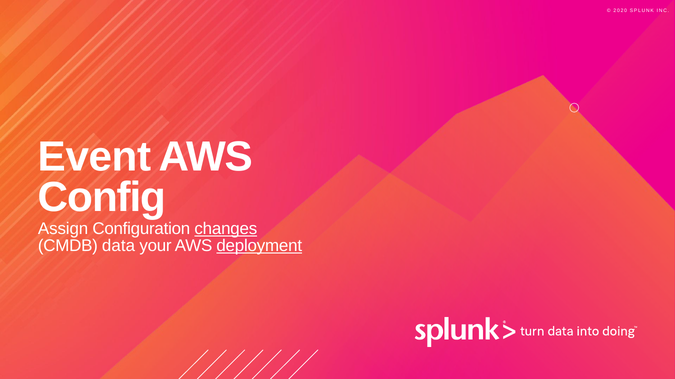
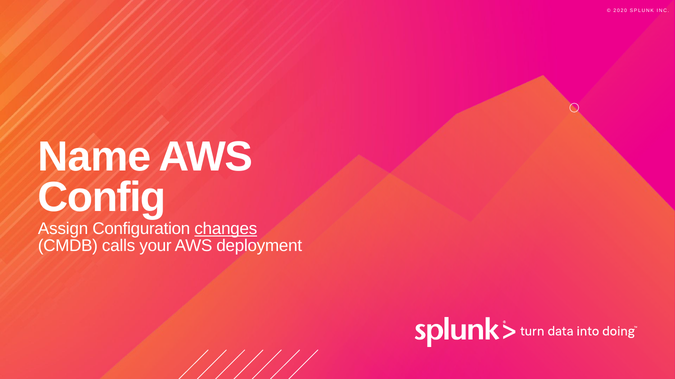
Event: Event -> Name
data: data -> calls
deployment underline: present -> none
